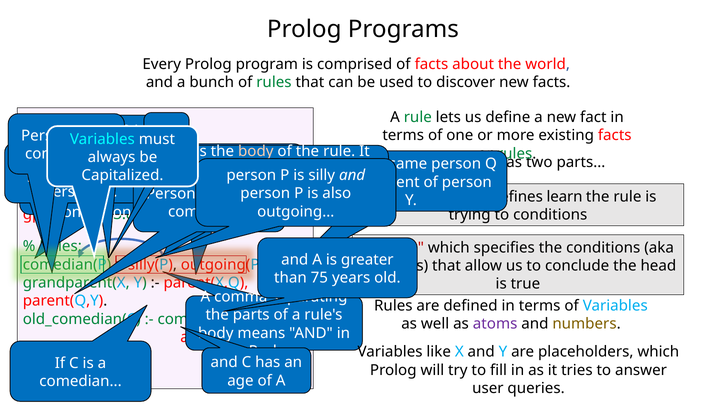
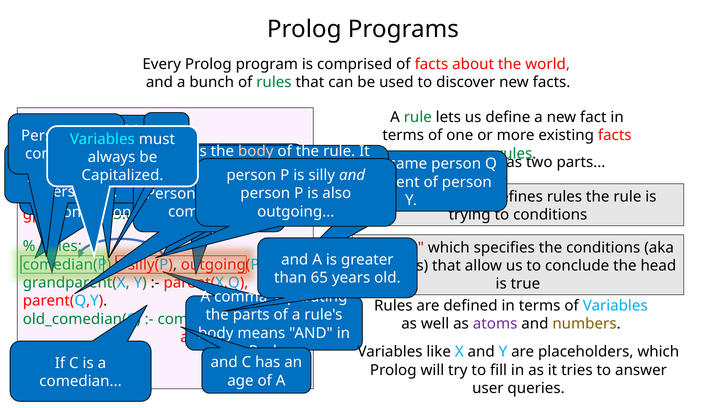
learn at (565, 197): learn -> rules
75: 75 -> 65
